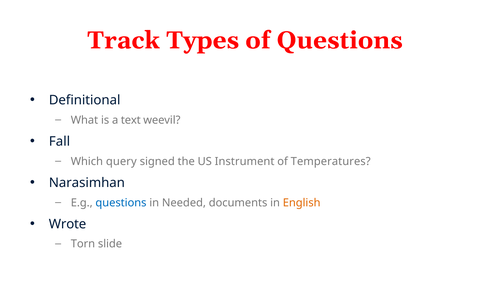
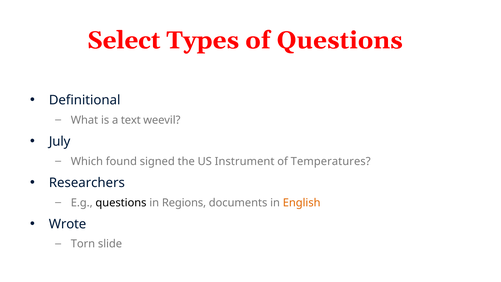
Track: Track -> Select
Fall: Fall -> July
query: query -> found
Narasimhan: Narasimhan -> Researchers
questions at (121, 203) colour: blue -> black
Needed: Needed -> Regions
